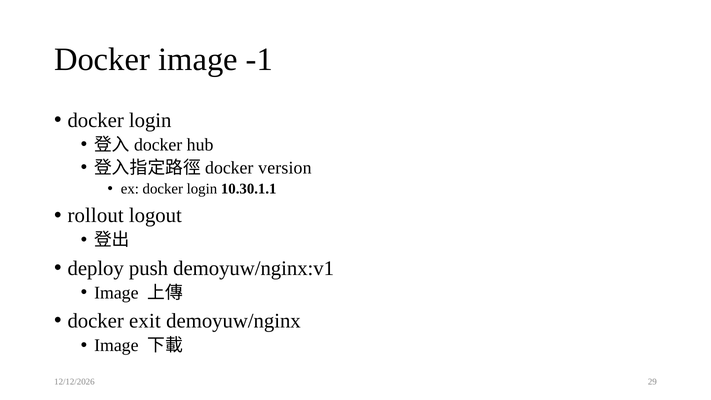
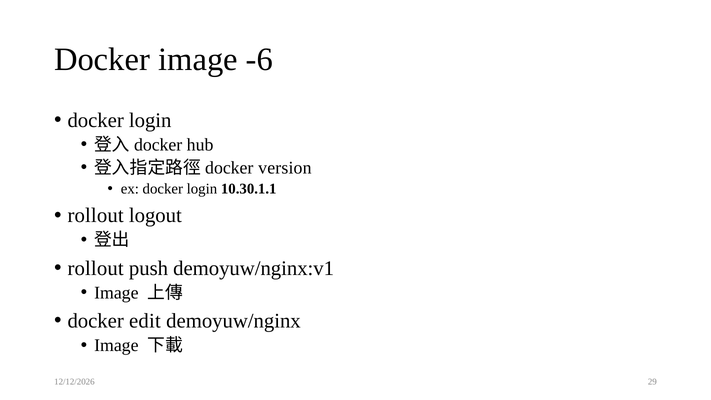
-1: -1 -> -6
deploy at (96, 268): deploy -> rollout
exit: exit -> edit
